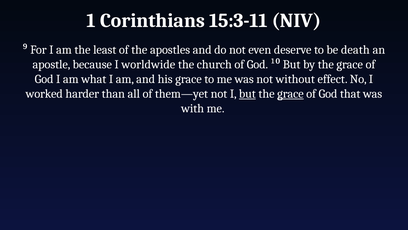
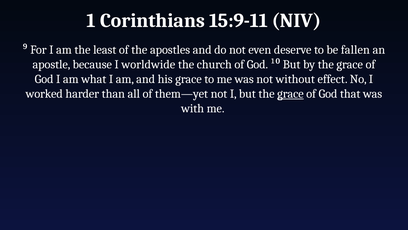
15:3-11: 15:3-11 -> 15:9-11
death: death -> fallen
but at (247, 94) underline: present -> none
